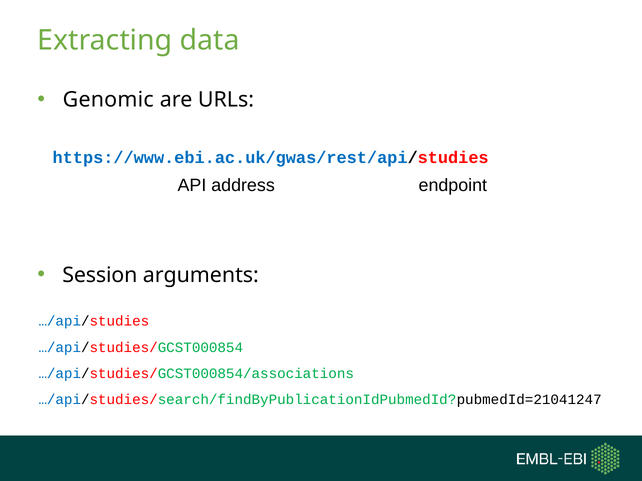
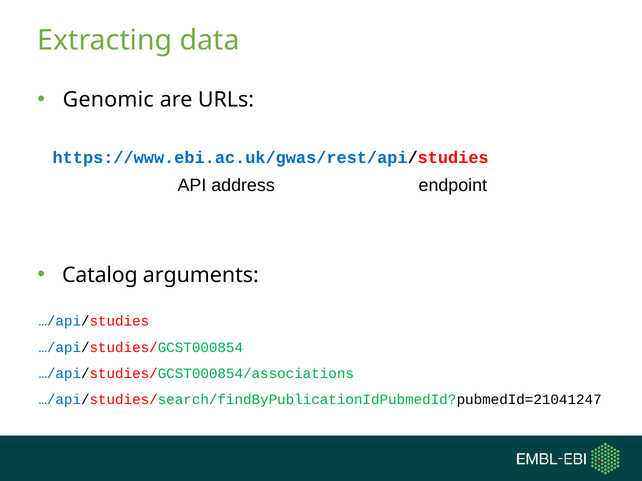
Session: Session -> Catalog
